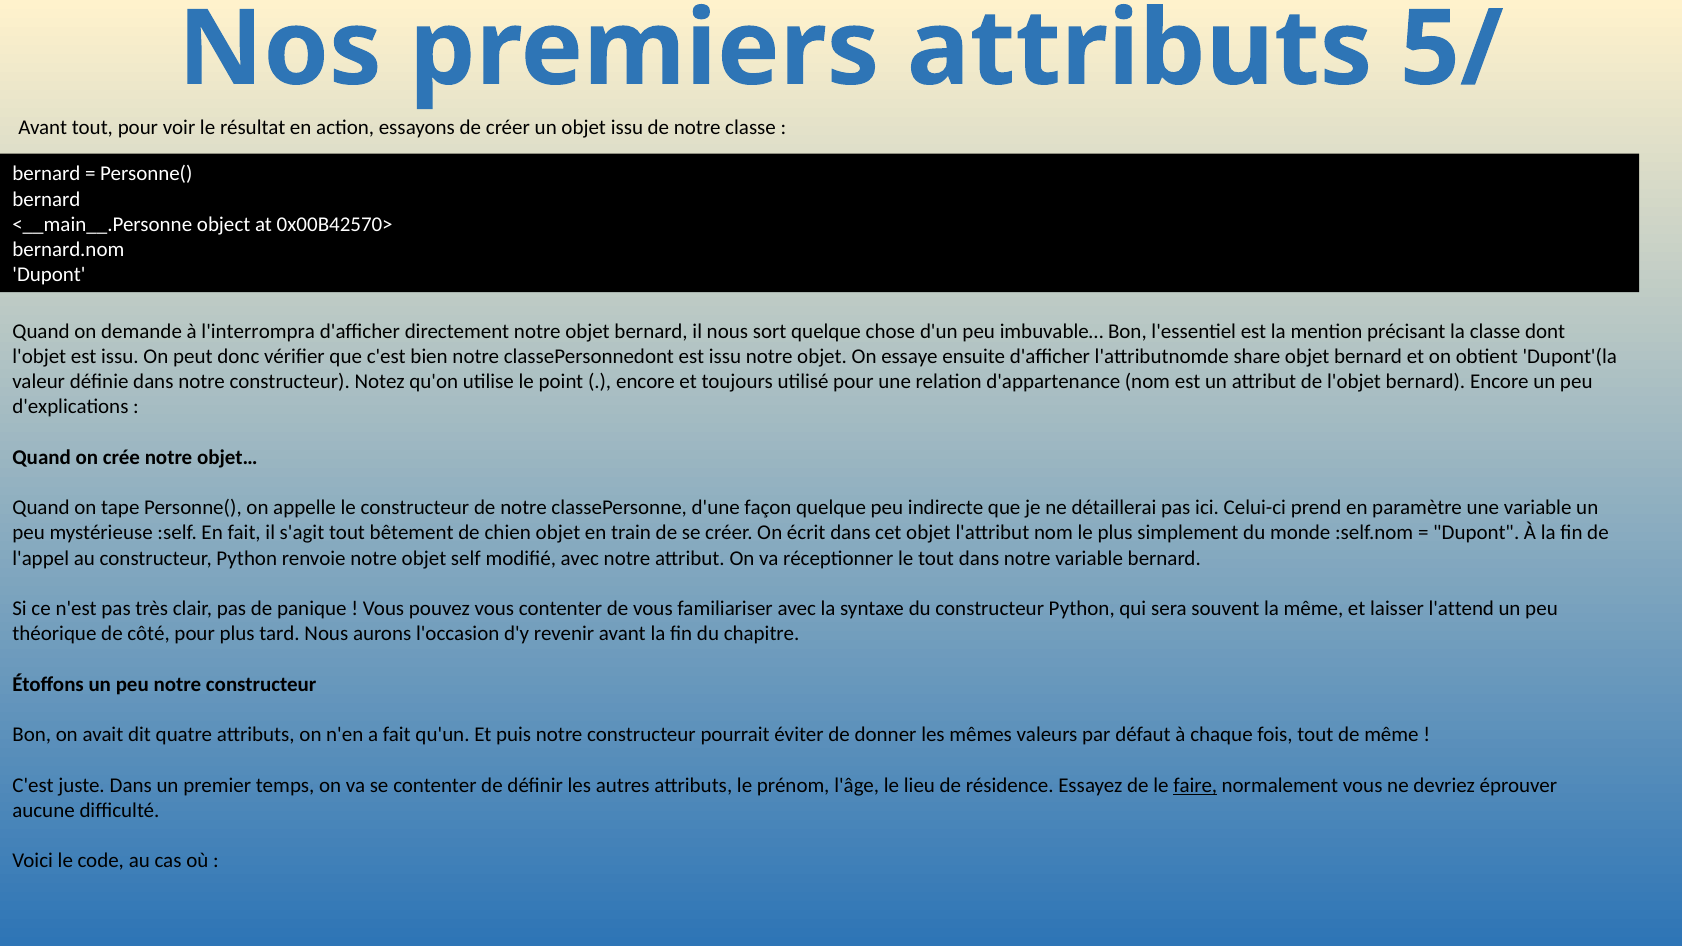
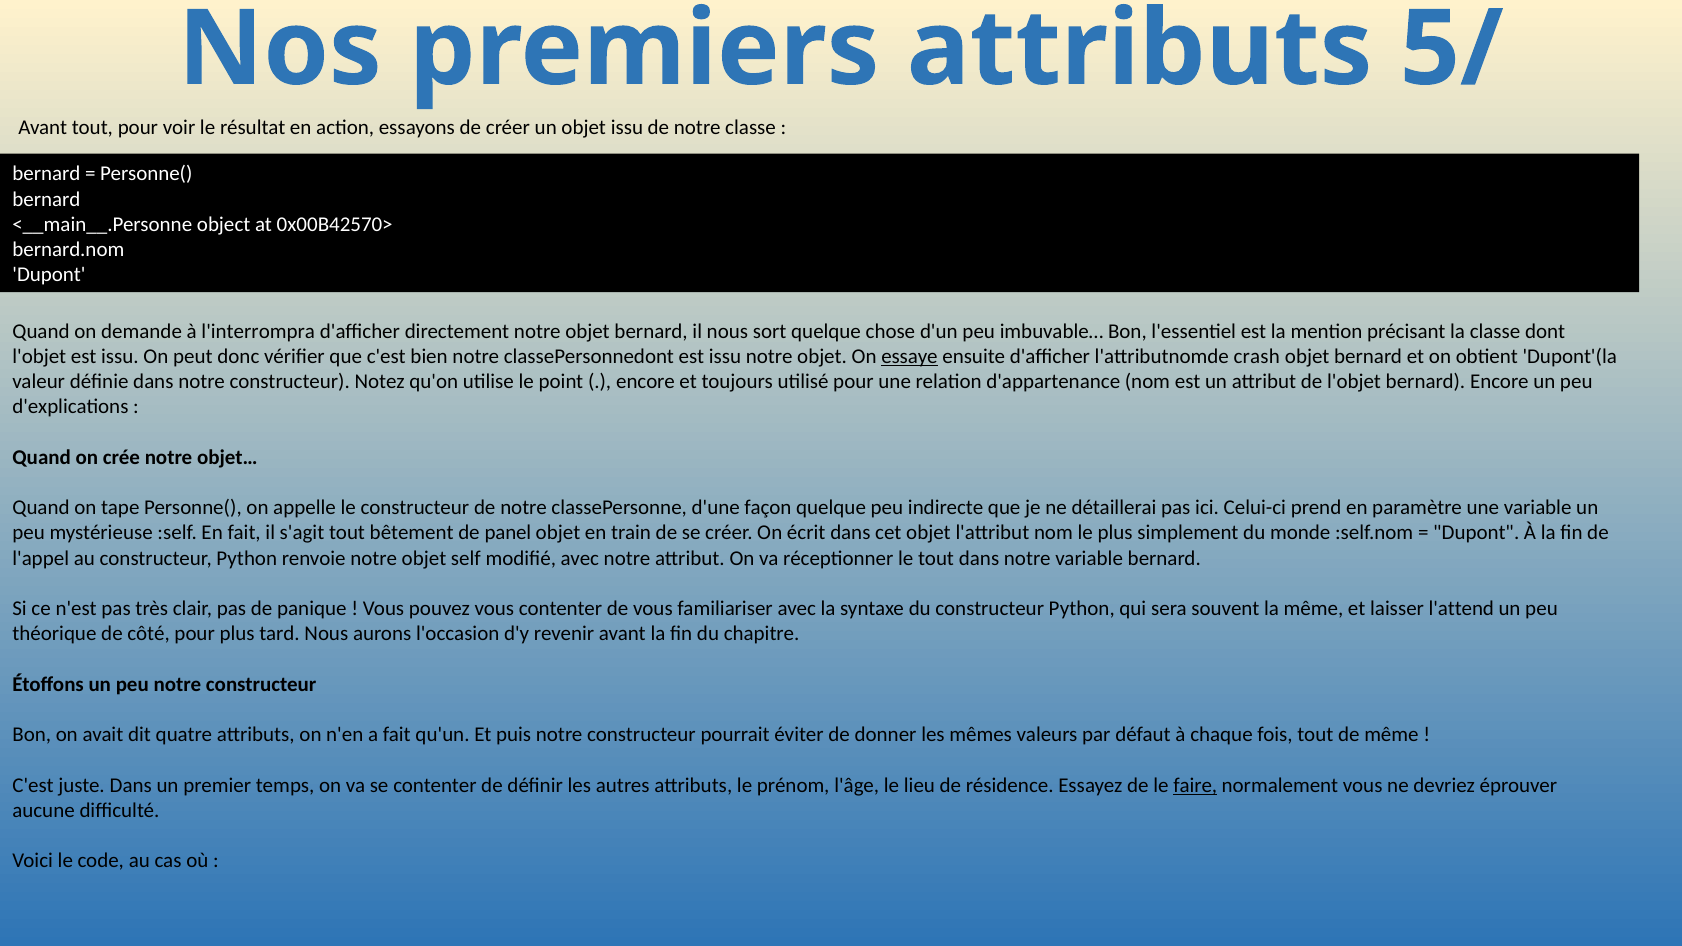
essaye underline: none -> present
share: share -> crash
chien: chien -> panel
